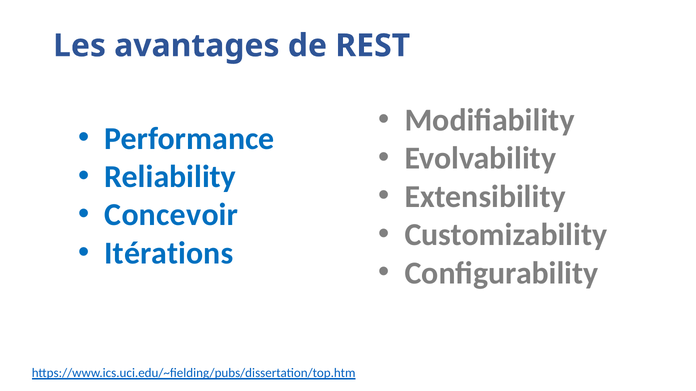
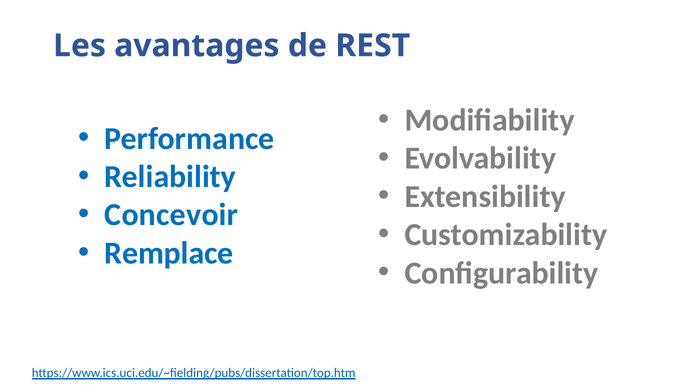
Itérations: Itérations -> Remplace
